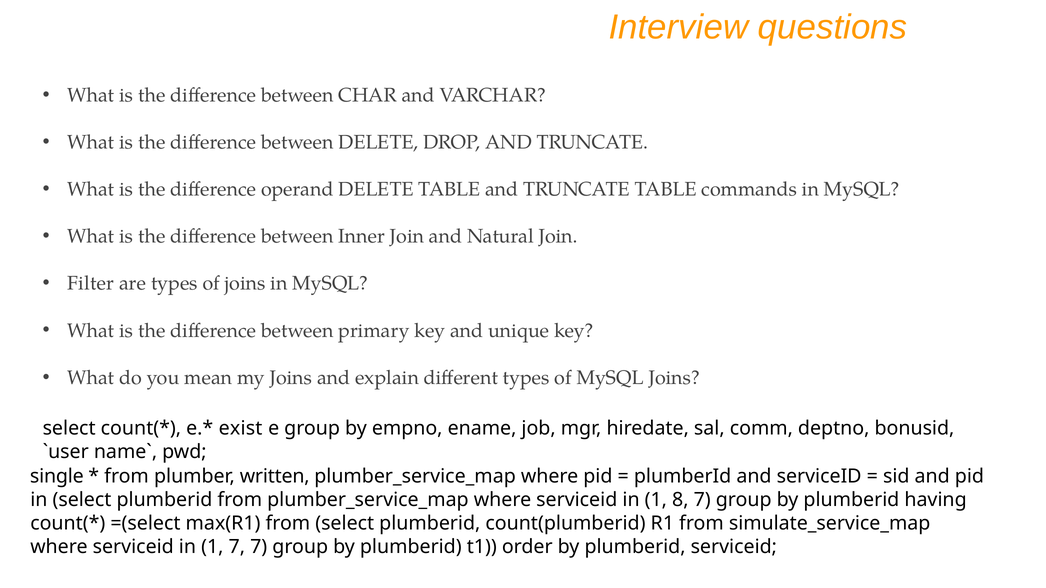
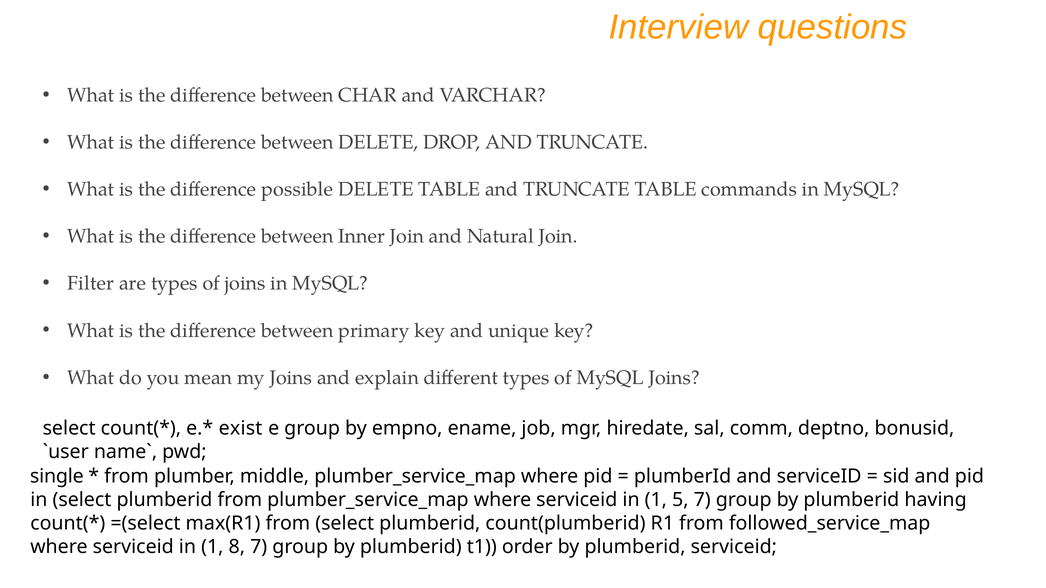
operand: operand -> possible
written: written -> middle
8: 8 -> 5
simulate_service_map: simulate_service_map -> followed_service_map
1 7: 7 -> 8
